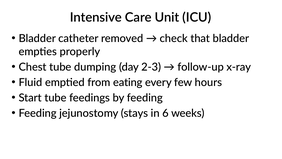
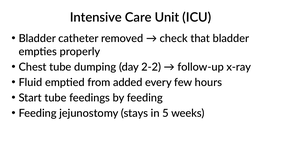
2-3: 2-3 -> 2-2
eating: eating -> added
6: 6 -> 5
